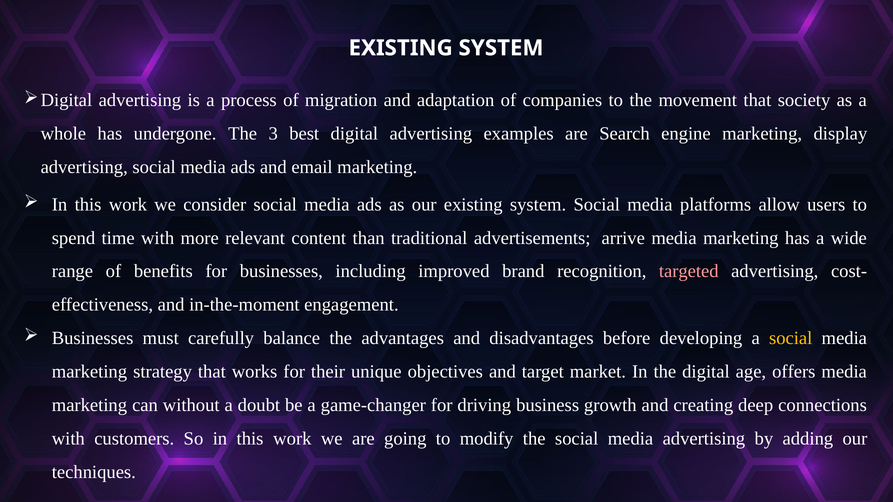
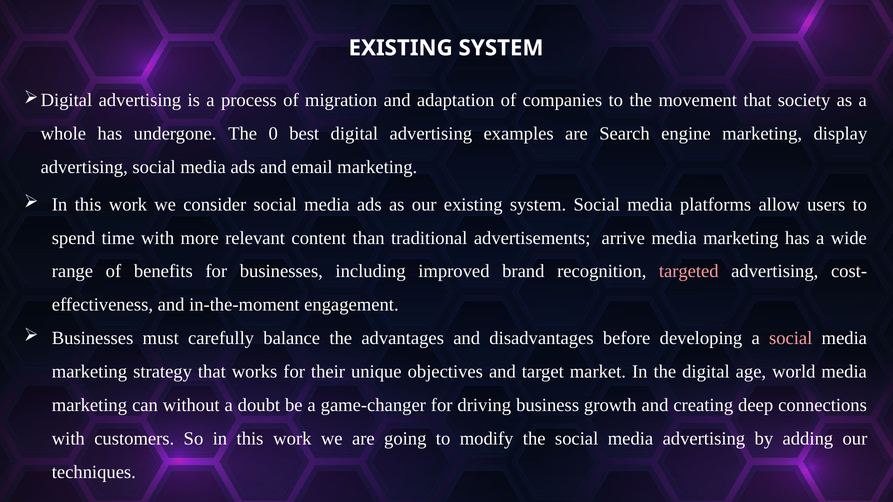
3: 3 -> 0
social at (791, 338) colour: yellow -> pink
offers: offers -> world
